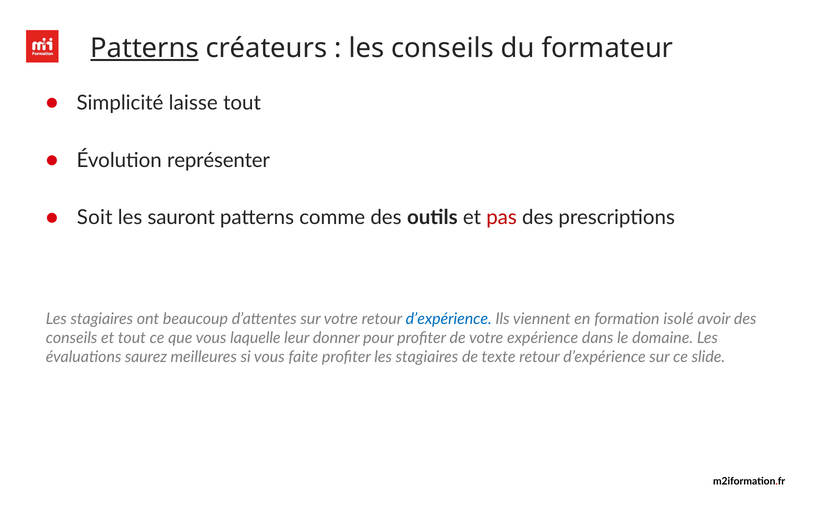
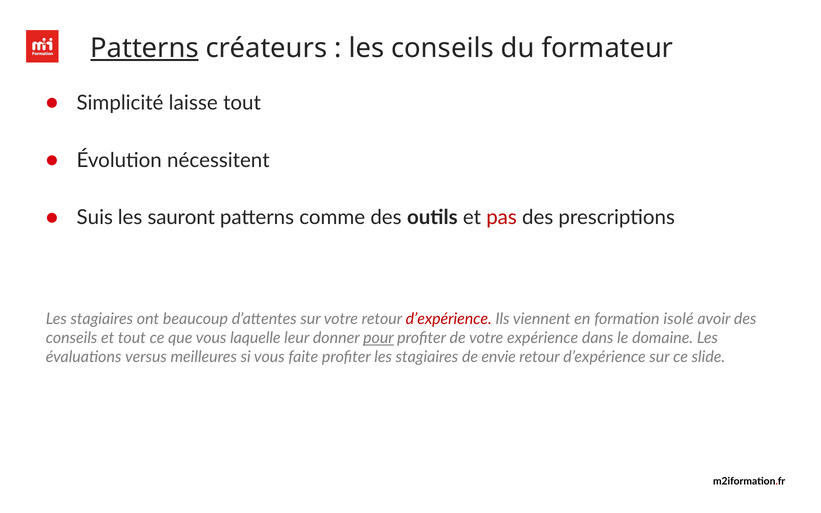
représenter: représenter -> nécessitent
Soit: Soit -> Suis
d’expérience at (449, 319) colour: blue -> red
pour underline: none -> present
saurez: saurez -> versus
texte: texte -> envie
